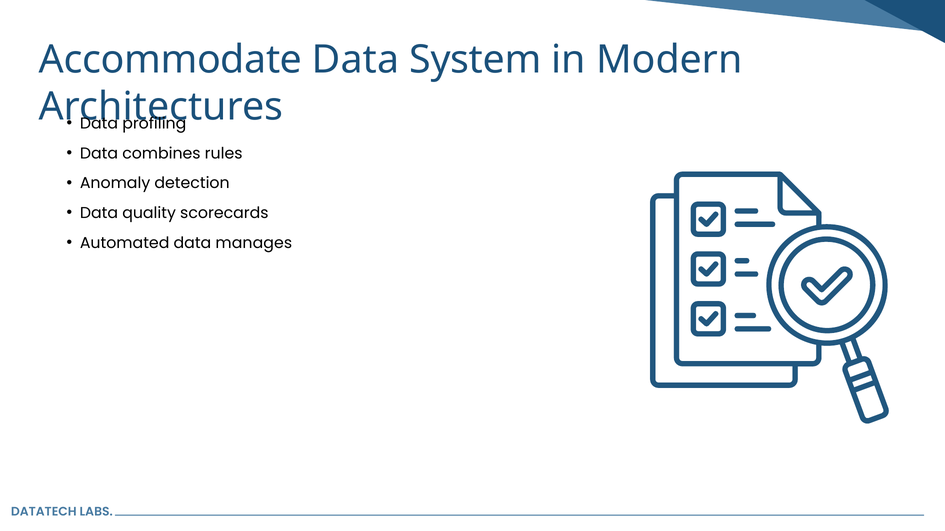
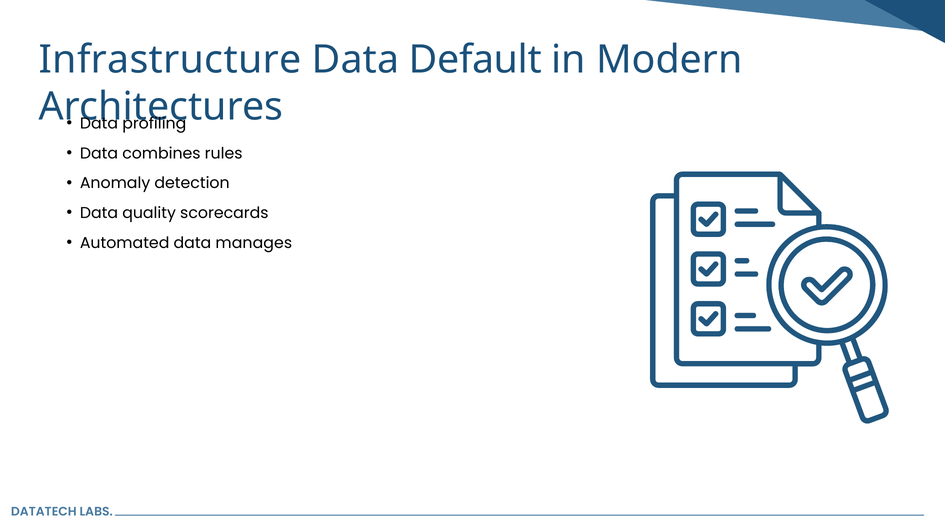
Accommodate: Accommodate -> Infrastructure
System: System -> Default
